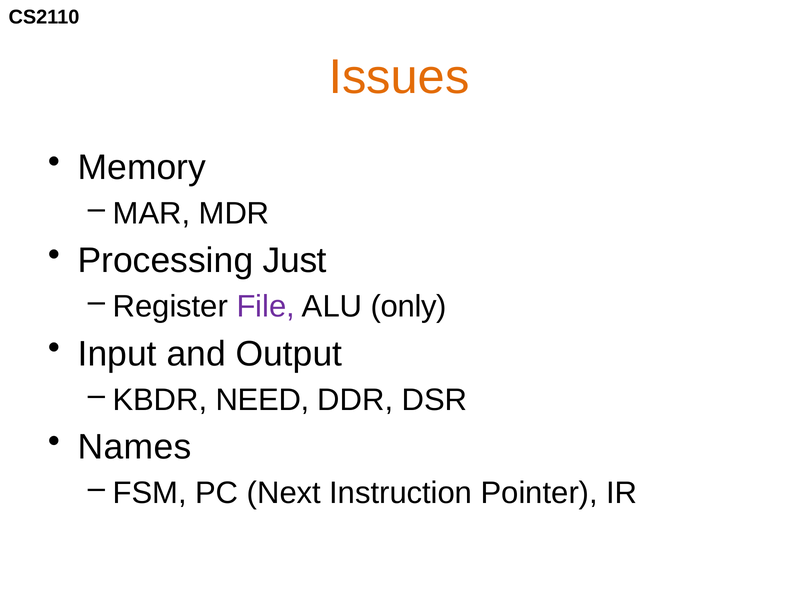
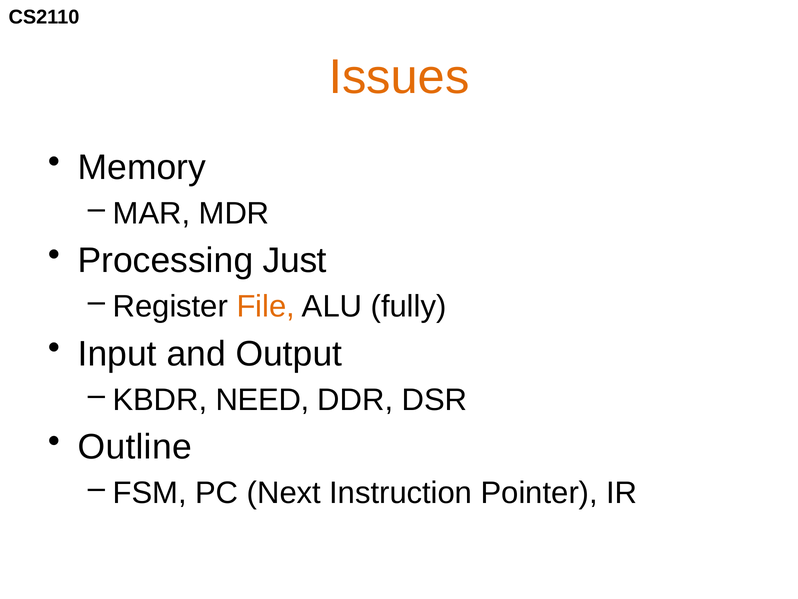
File colour: purple -> orange
only: only -> fully
Names: Names -> Outline
